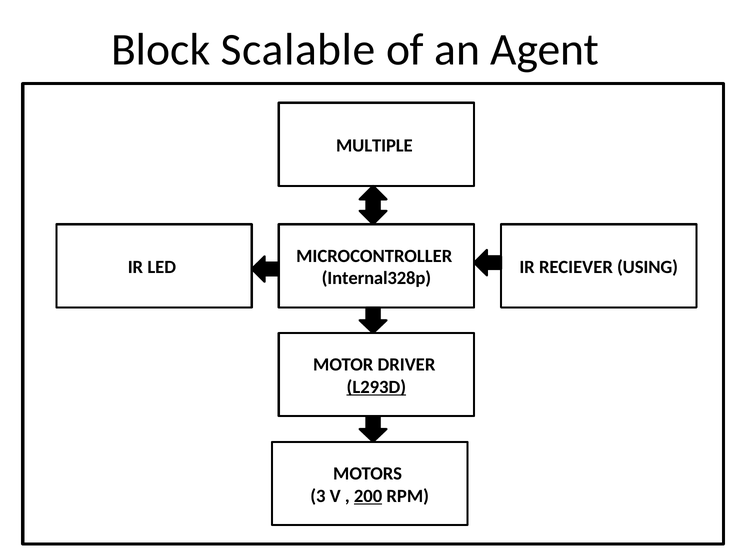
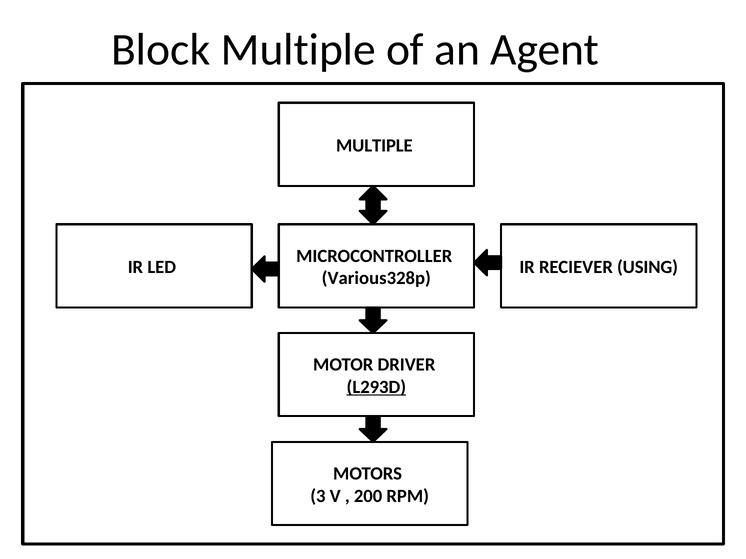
Block Scalable: Scalable -> Multiple
Internal328p: Internal328p -> Various328p
200 underline: present -> none
